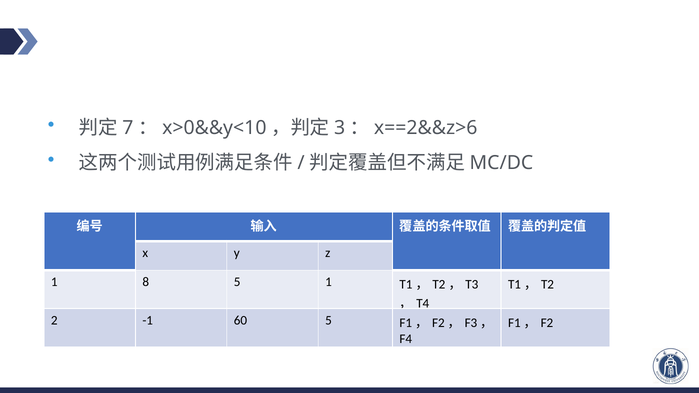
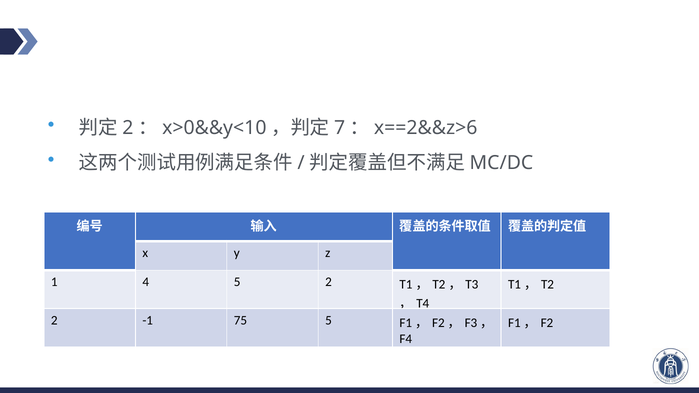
7 at (128, 128): 7 -> 2
3: 3 -> 7
8: 8 -> 4
5 1: 1 -> 2
60: 60 -> 75
